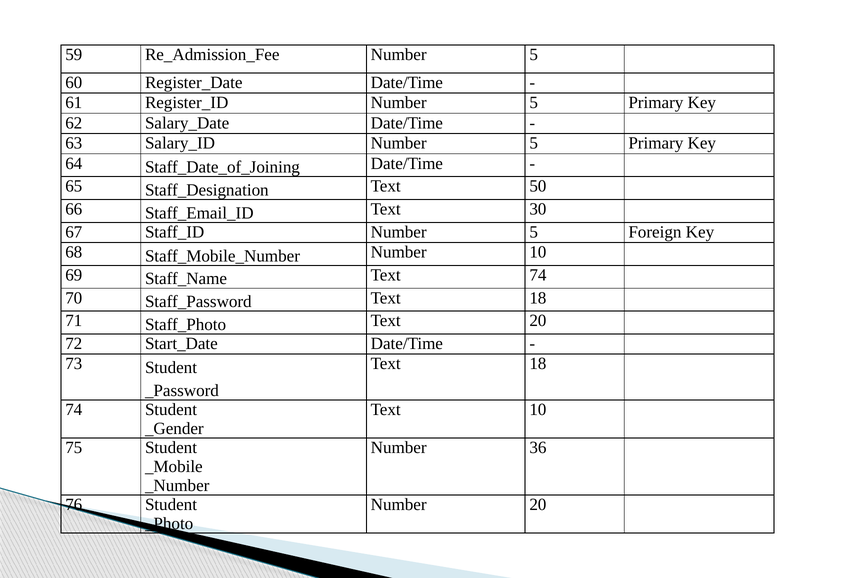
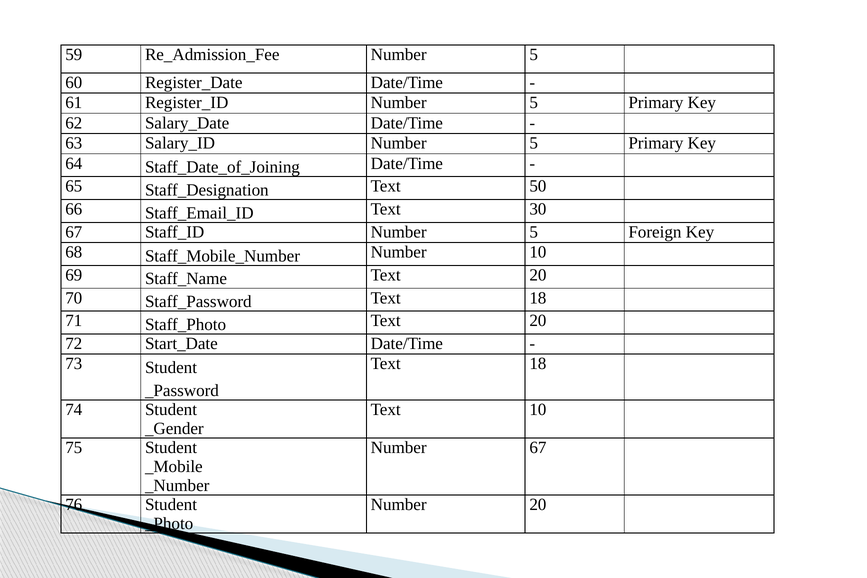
74 at (538, 275): 74 -> 20
Number 36: 36 -> 67
